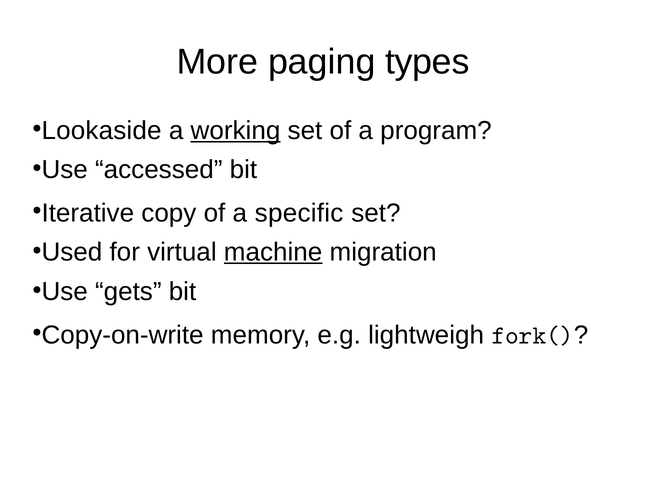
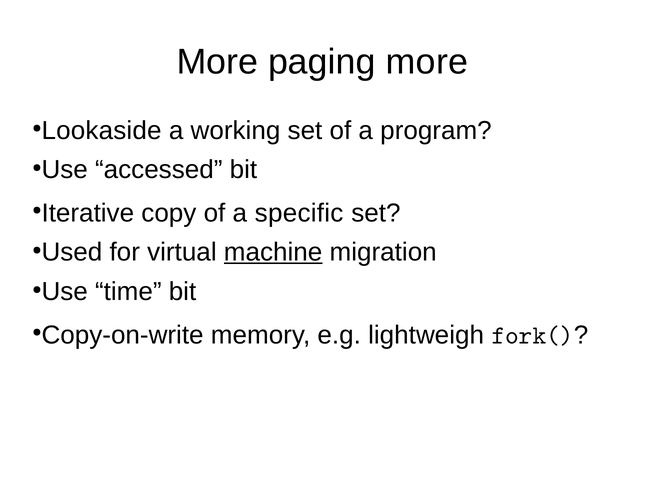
paging types: types -> more
working underline: present -> none
gets: gets -> time
